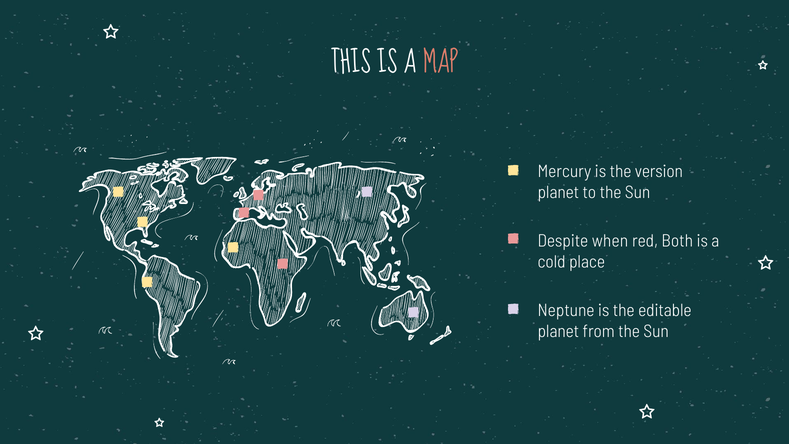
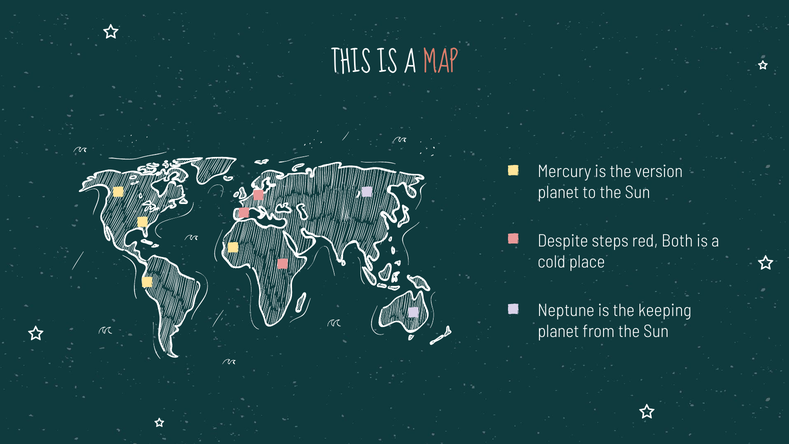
when: when -> steps
editable: editable -> keeping
